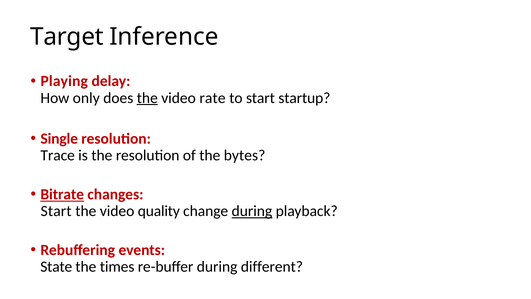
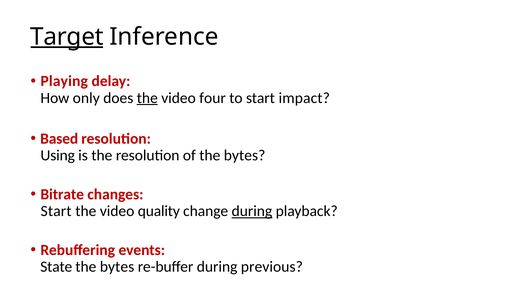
Target underline: none -> present
rate: rate -> four
startup: startup -> impact
Single: Single -> Based
Trace: Trace -> Using
Bitrate underline: present -> none
times at (117, 267): times -> bytes
different: different -> previous
